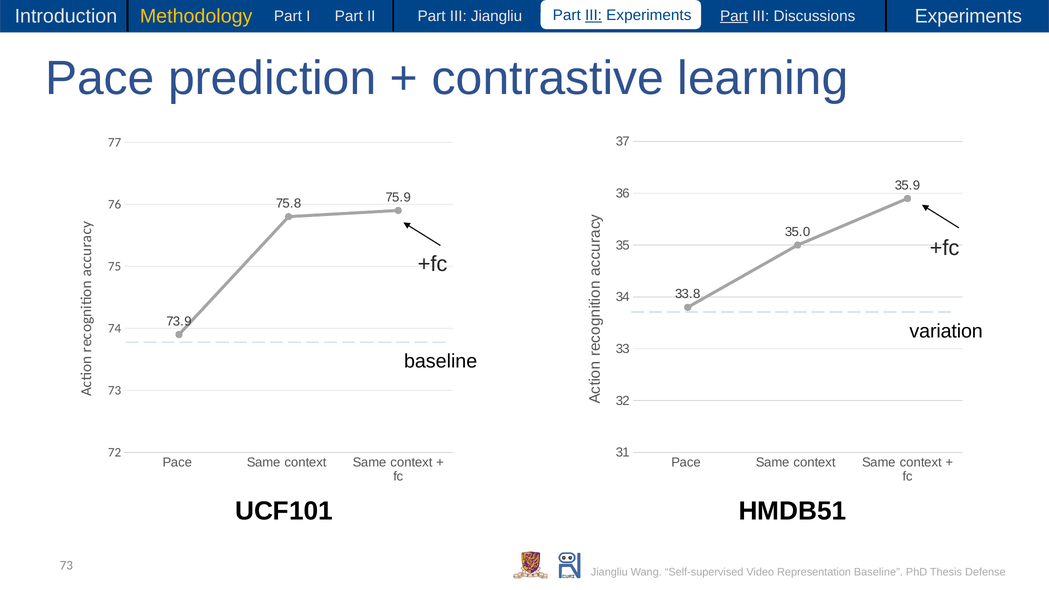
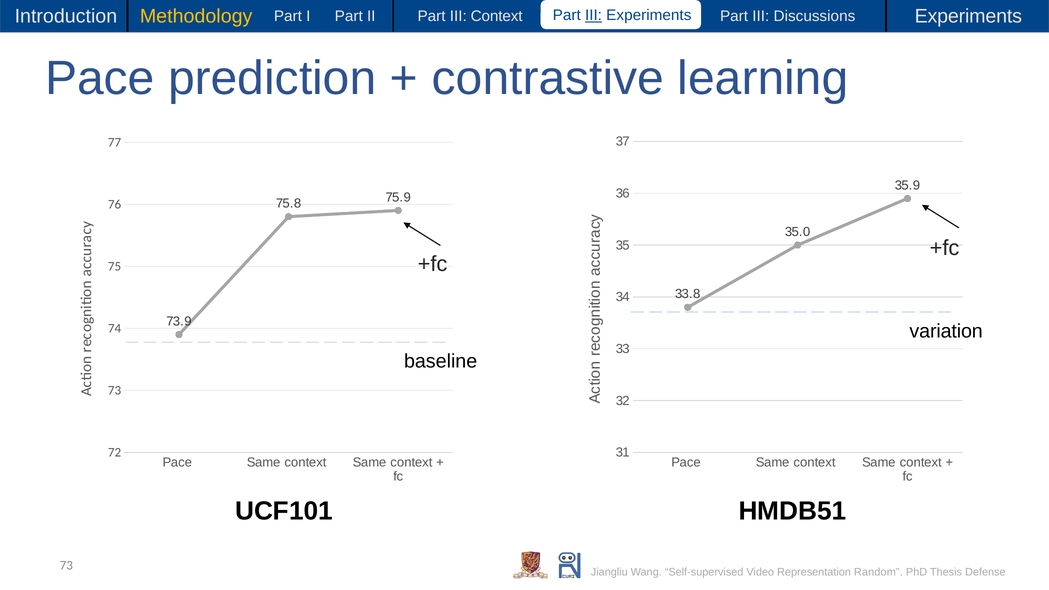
III Jiangliu: Jiangliu -> Context
Part at (734, 16) underline: present -> none
Baseline at (878, 572): Baseline -> Random
